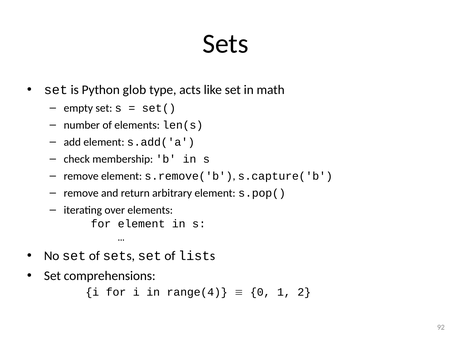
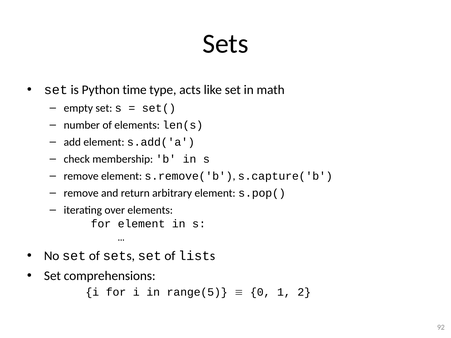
glob: glob -> time
range(4: range(4 -> range(5
